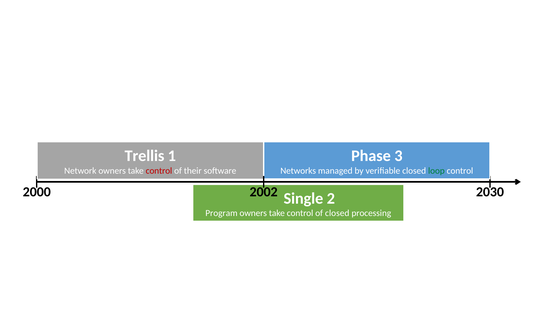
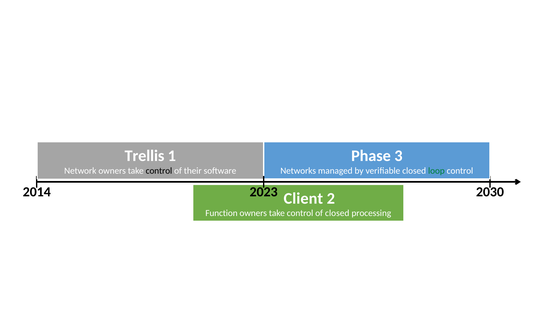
control at (159, 170) colour: red -> black
2000: 2000 -> 2014
2002: 2002 -> 2023
Single: Single -> Client
Program: Program -> Function
